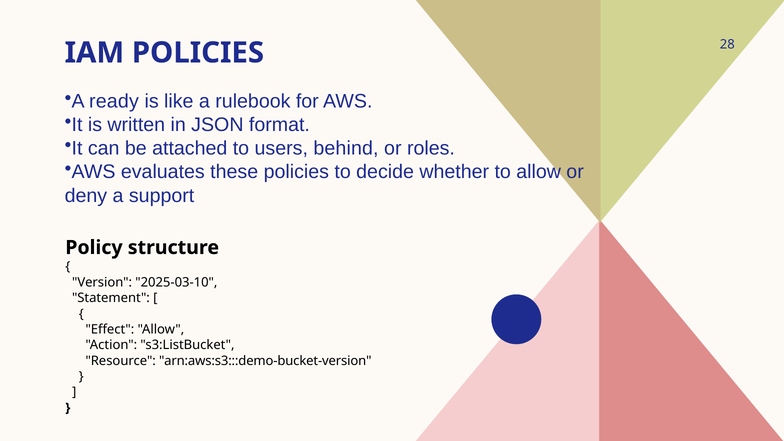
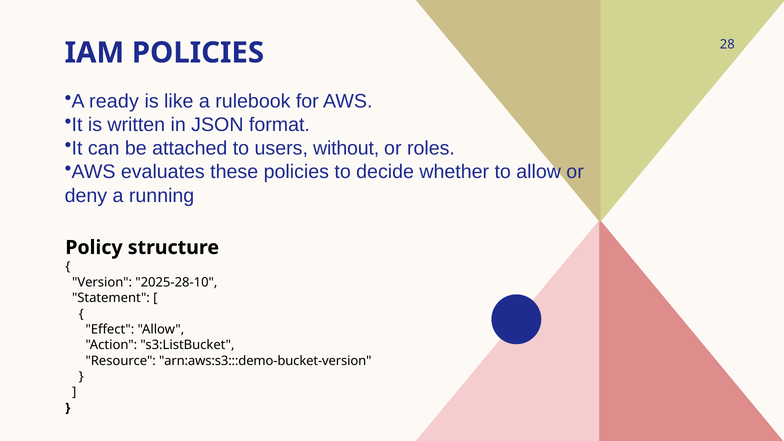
behind: behind -> without
support: support -> running
2025-03-10: 2025-03-10 -> 2025-28-10
